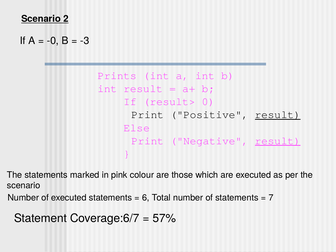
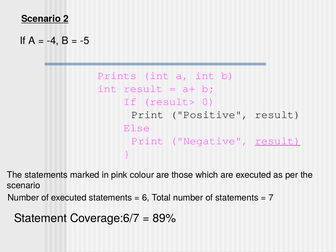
-0: -0 -> -4
-3: -3 -> -5
result at (278, 115) underline: present -> none
57%: 57% -> 89%
